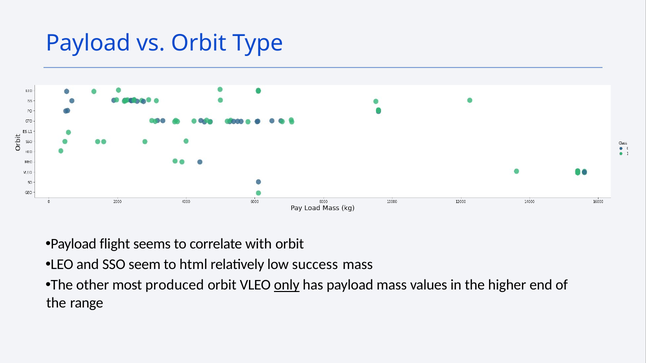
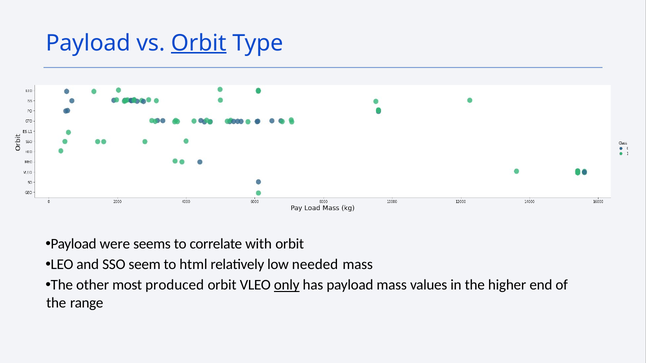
Orbit at (199, 43) underline: none -> present
flight: flight -> were
success: success -> needed
